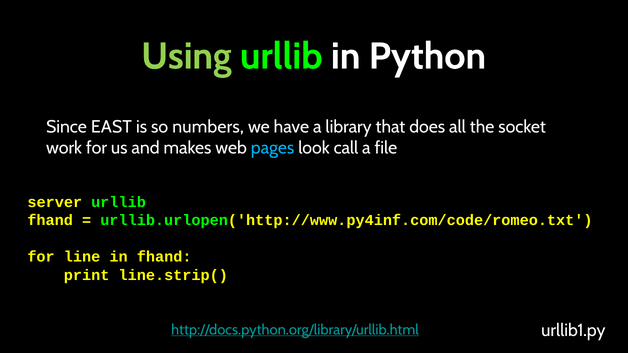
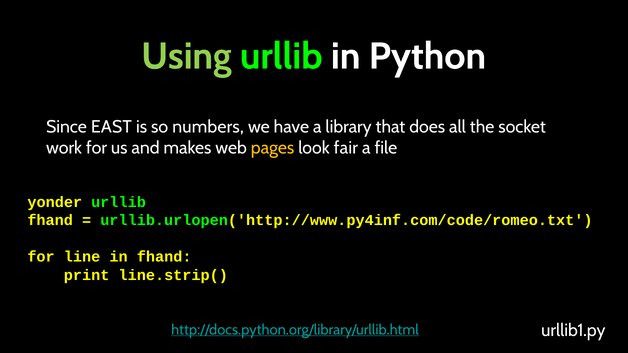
pages colour: light blue -> yellow
call: call -> fair
server: server -> yonder
